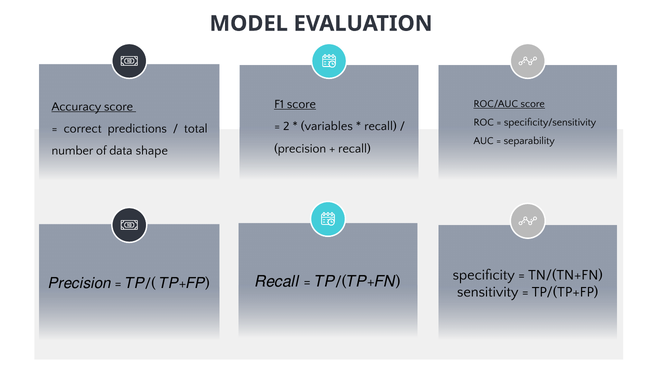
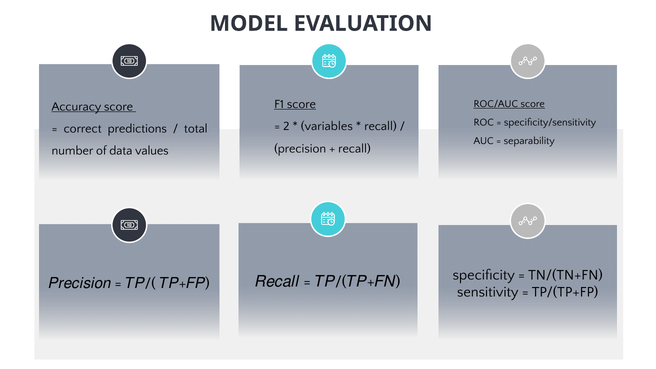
shape: shape -> values
